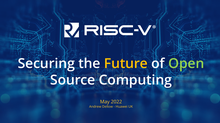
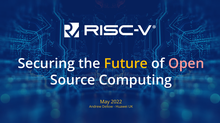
Open colour: light green -> pink
